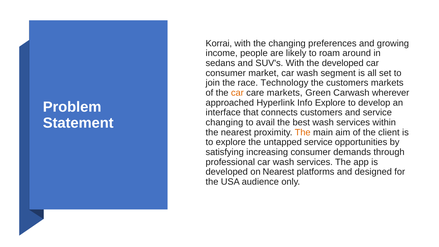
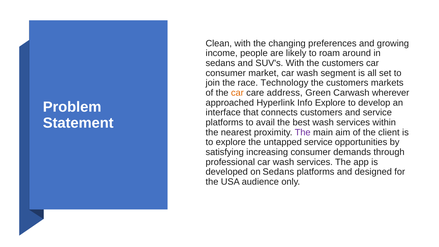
Korrai: Korrai -> Clean
With the developed: developed -> customers
care markets: markets -> address
changing at (224, 122): changing -> platforms
The at (303, 132) colour: orange -> purple
on Nearest: Nearest -> Sedans
